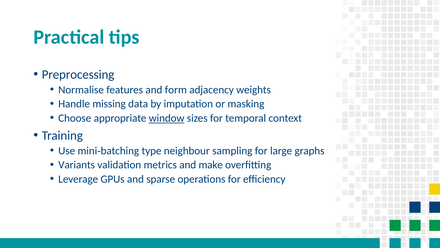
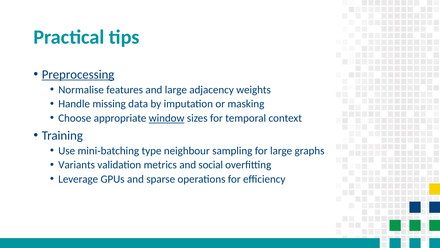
Preprocessing underline: none -> present
and form: form -> large
make: make -> social
